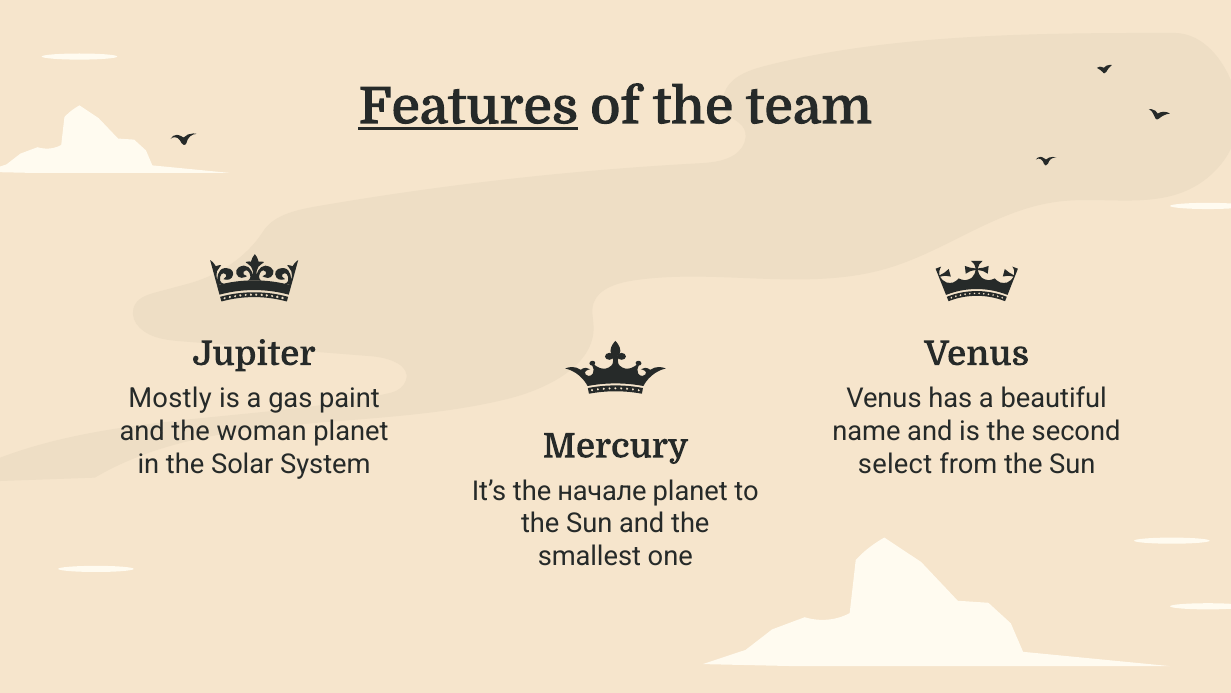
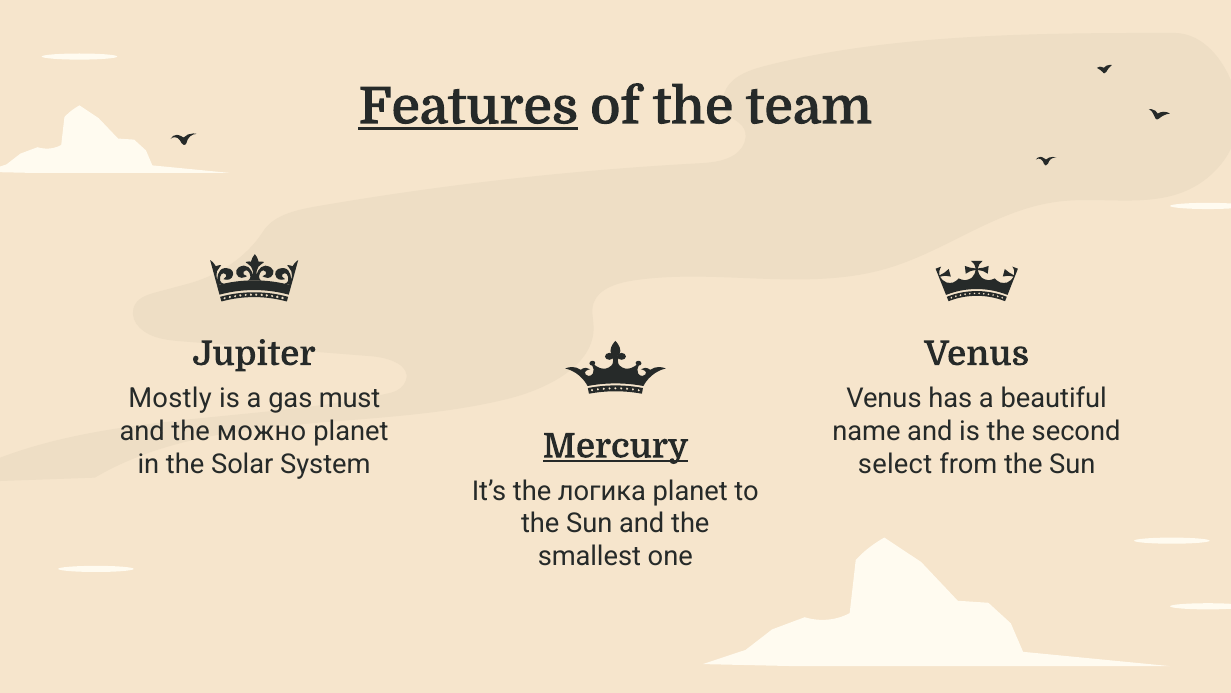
paint: paint -> must
woman: woman -> можно
Mercury underline: none -> present
начале: начале -> логика
